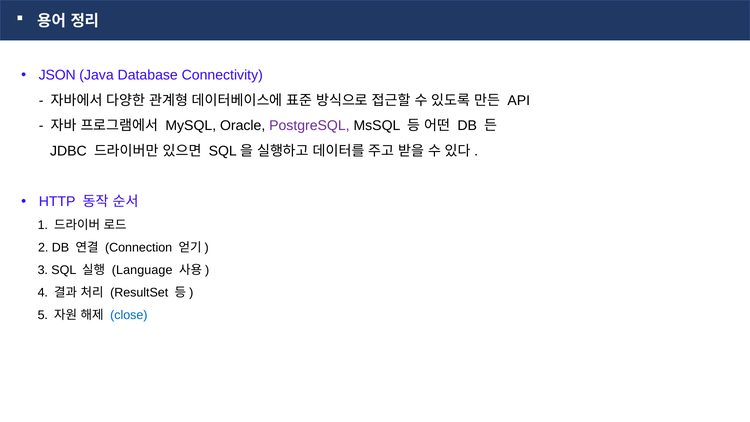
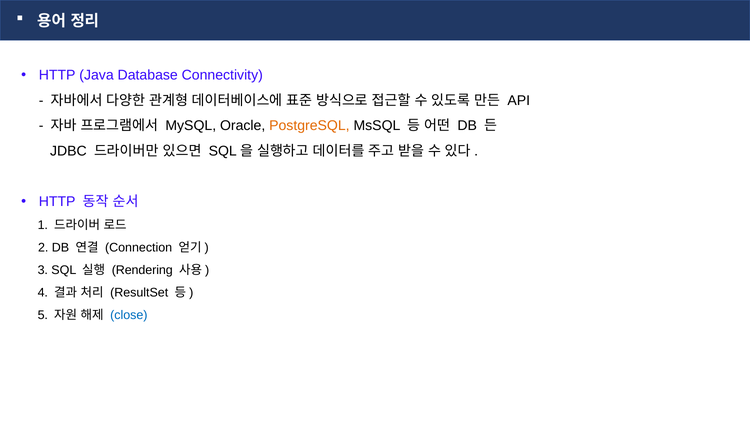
JSON at (57, 75): JSON -> HTTP
PostgreSQL colour: purple -> orange
Language: Language -> Rendering
